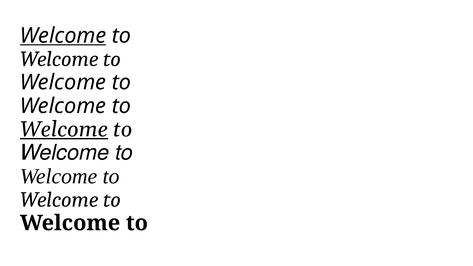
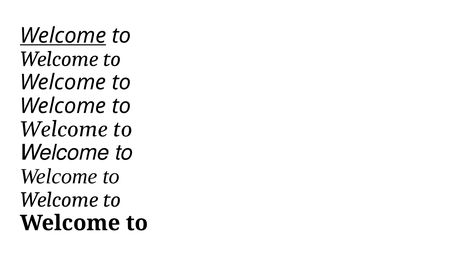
Welcome at (64, 129) underline: present -> none
